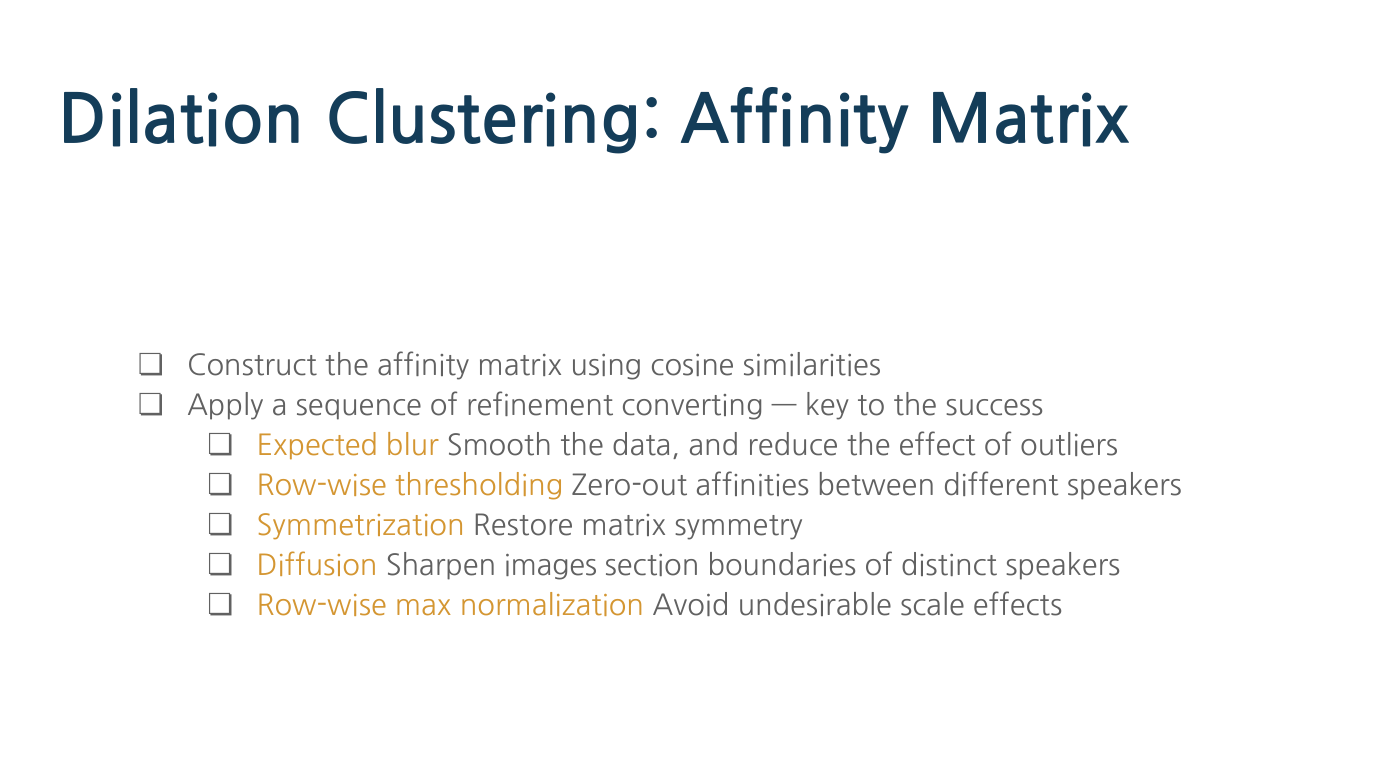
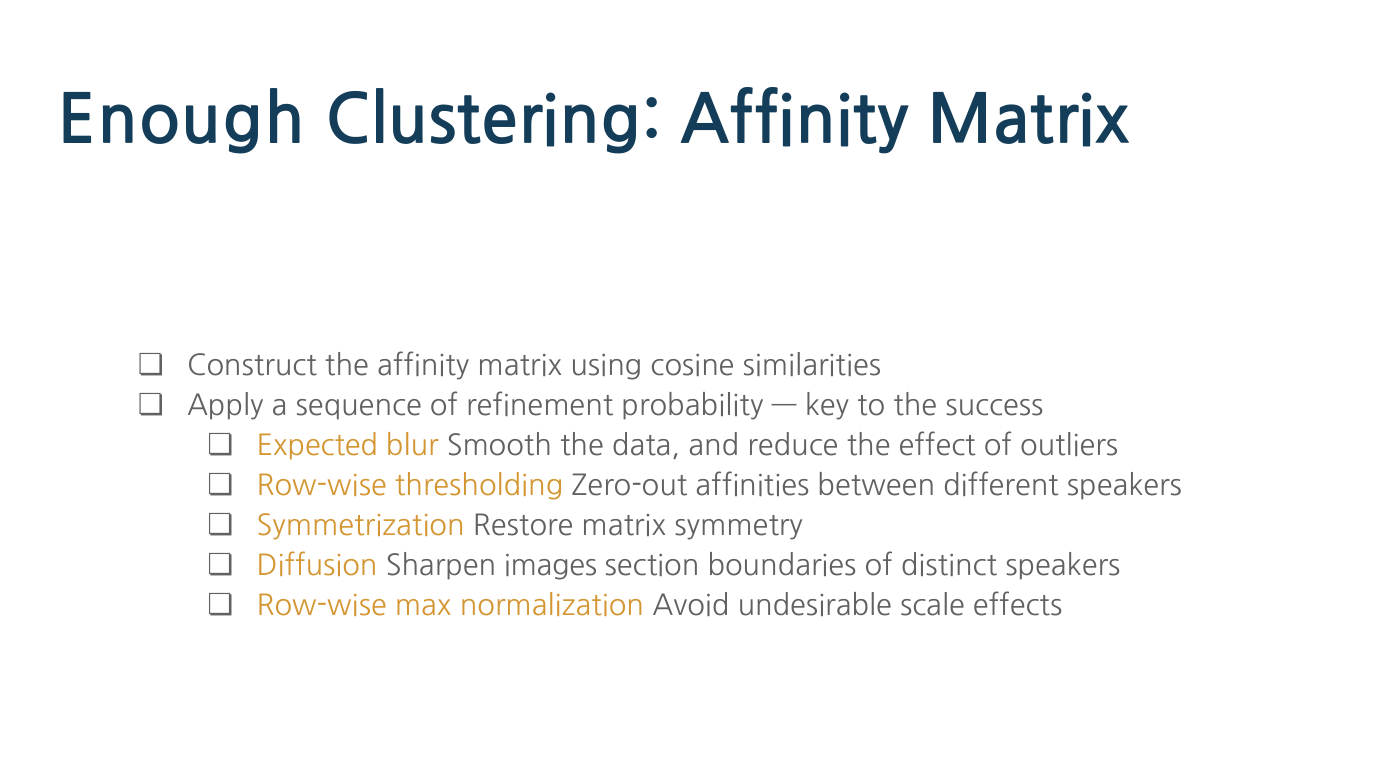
Dilation: Dilation -> Enough
converting: converting -> probability
